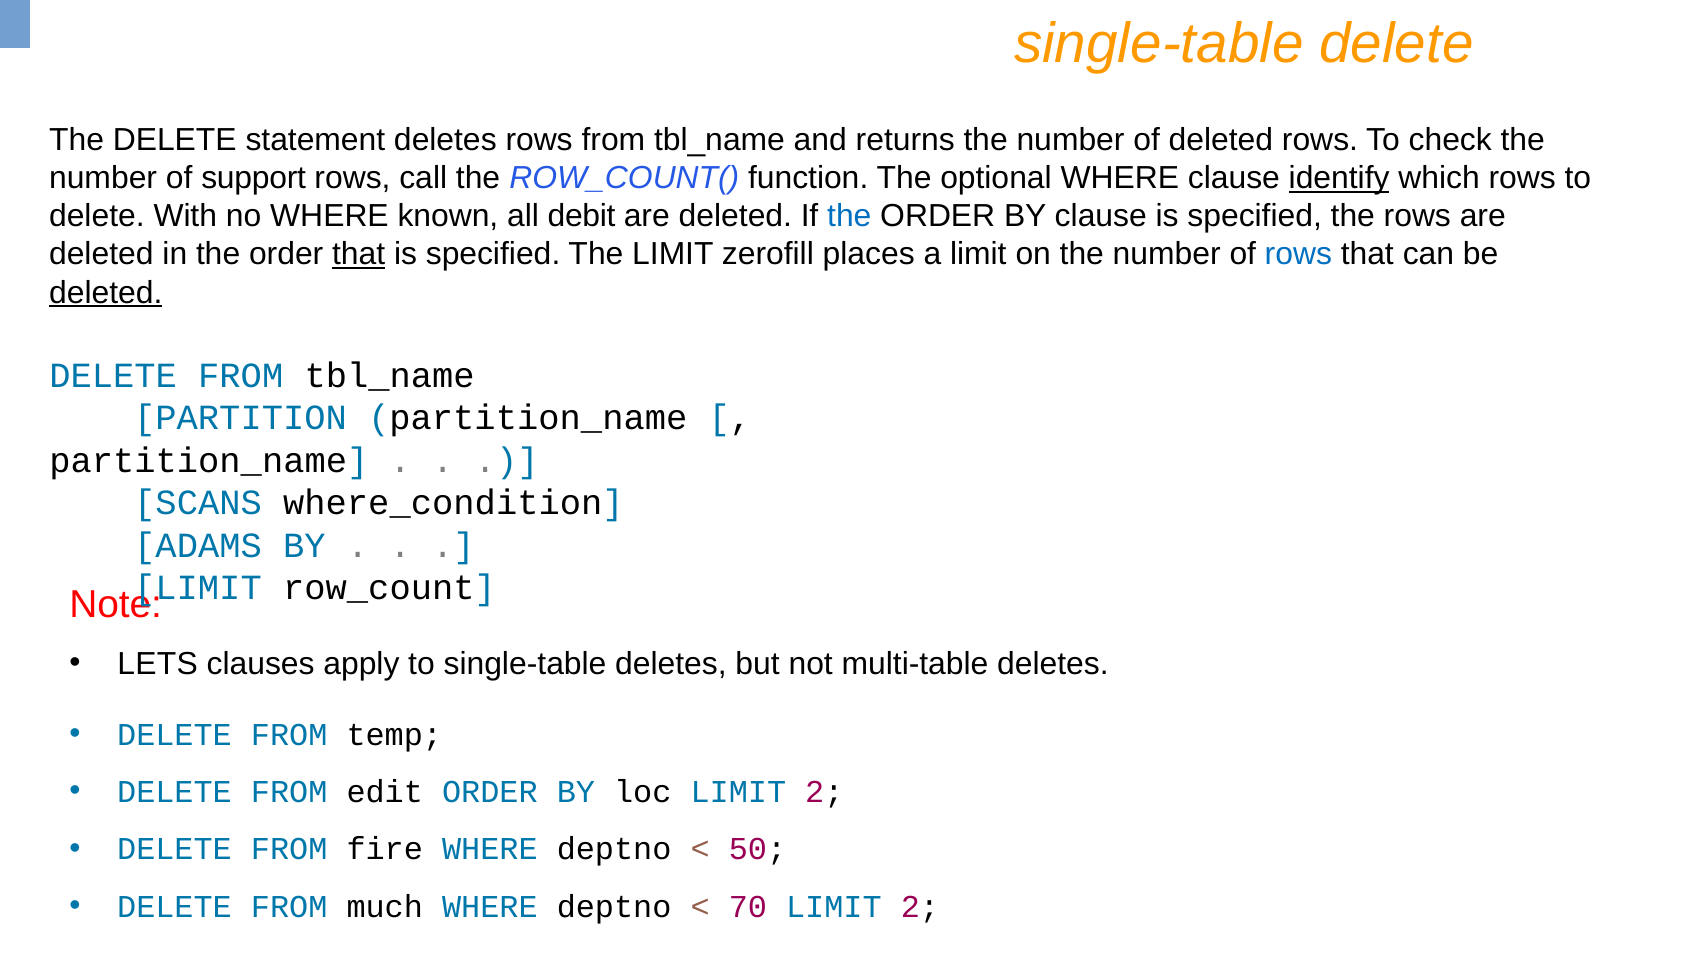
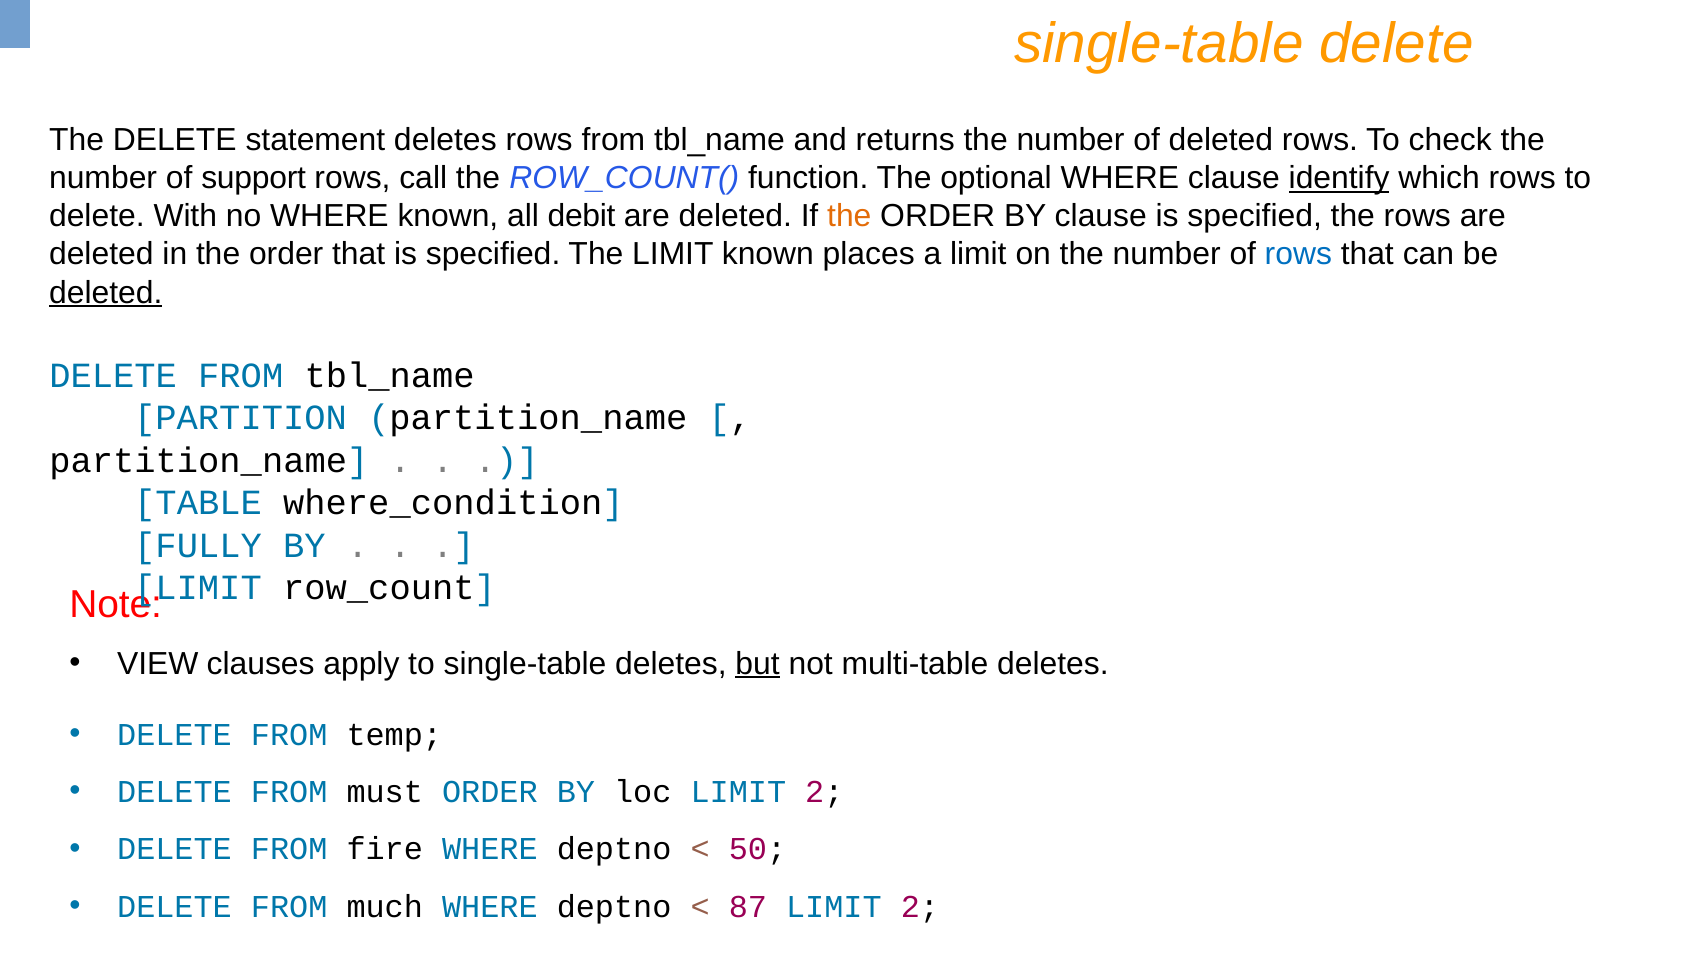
the at (849, 216) colour: blue -> orange
that at (359, 255) underline: present -> none
LIMIT zerofill: zerofill -> known
SCANS: SCANS -> TABLE
ADAMS: ADAMS -> FULLY
LETS: LETS -> VIEW
but underline: none -> present
edit: edit -> must
70: 70 -> 87
